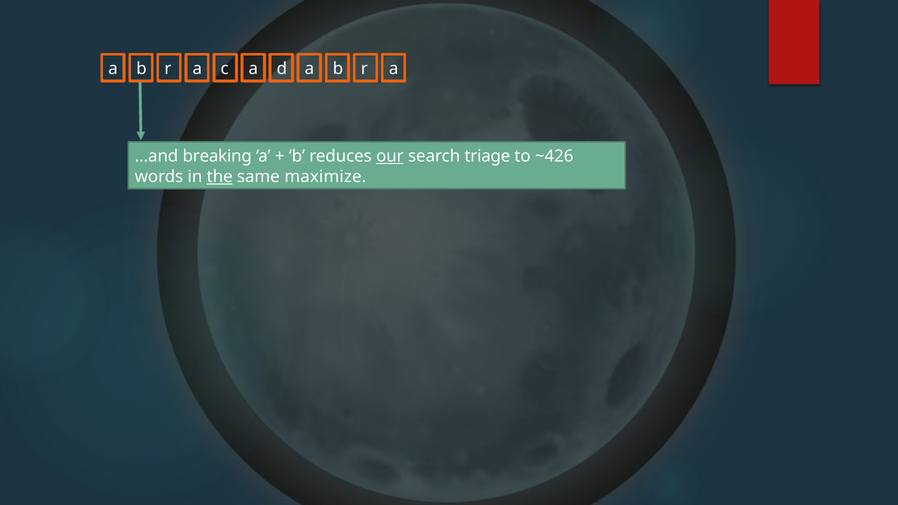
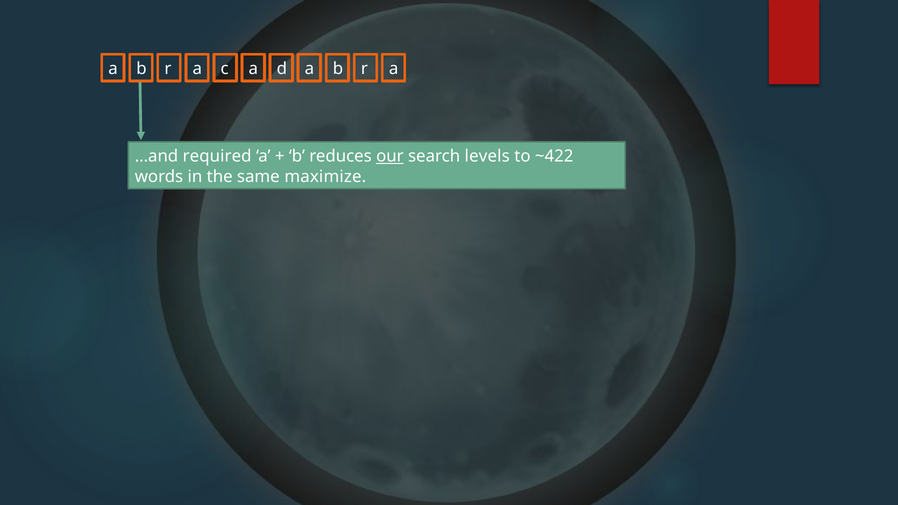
breaking: breaking -> required
triage: triage -> levels
~426: ~426 -> ~422
the underline: present -> none
